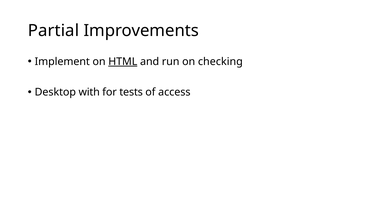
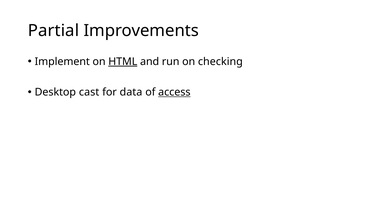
with: with -> cast
tests: tests -> data
access underline: none -> present
